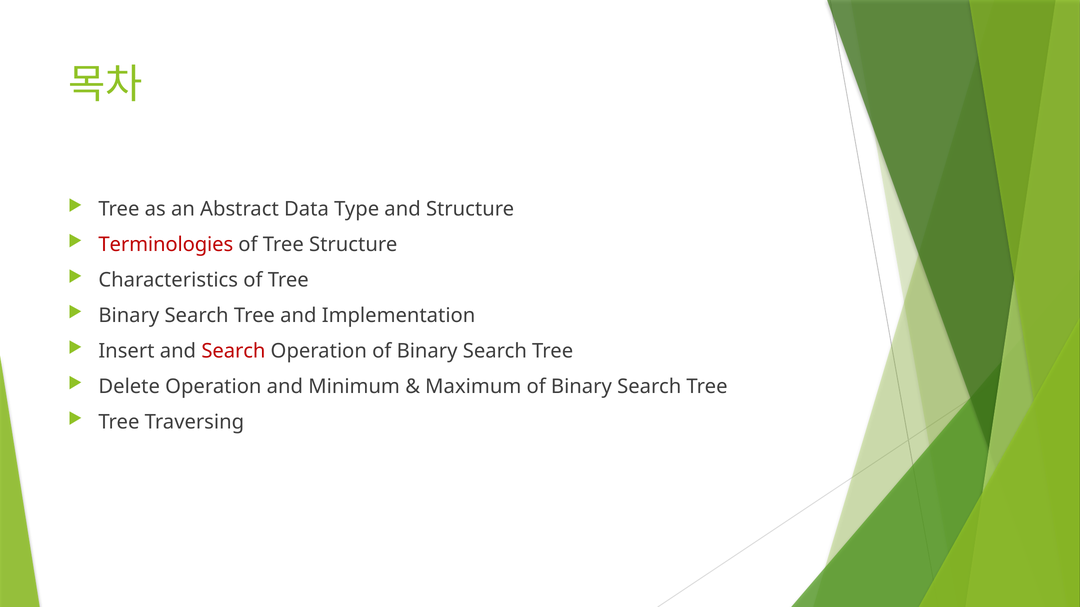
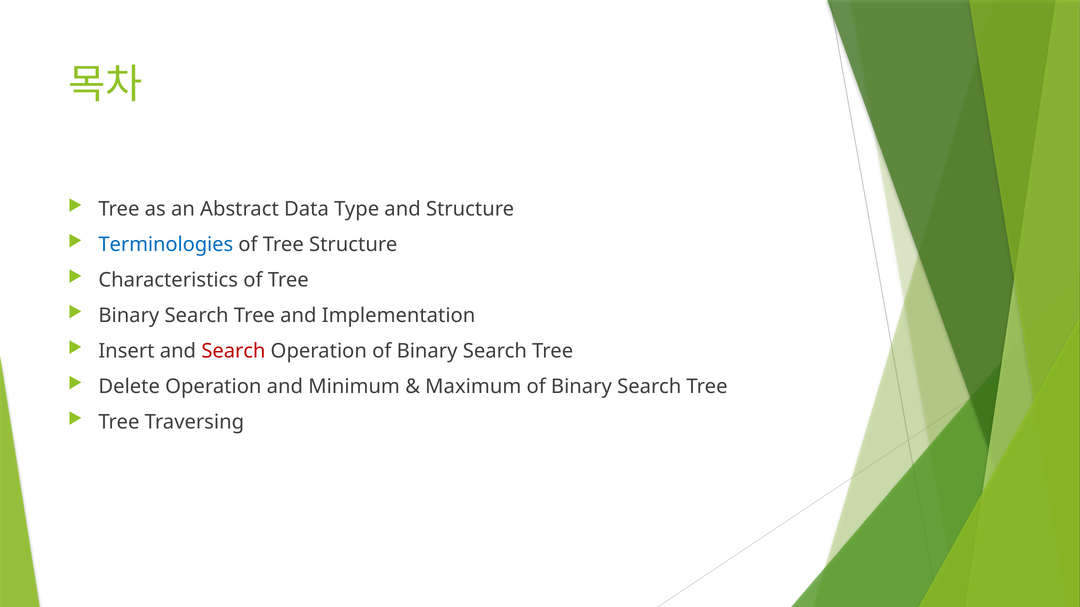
Terminologies colour: red -> blue
